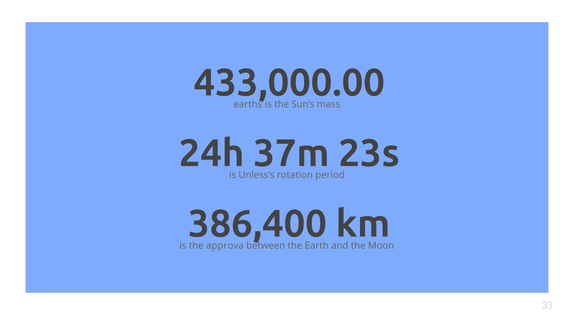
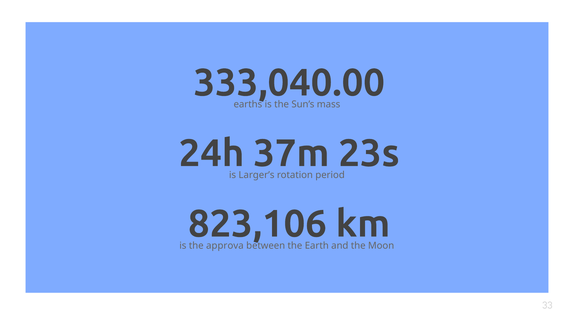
433,000.00: 433,000.00 -> 333,040.00
Unless’s: Unless’s -> Larger’s
386,400: 386,400 -> 823,106
